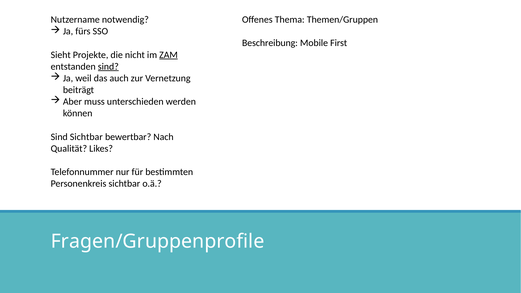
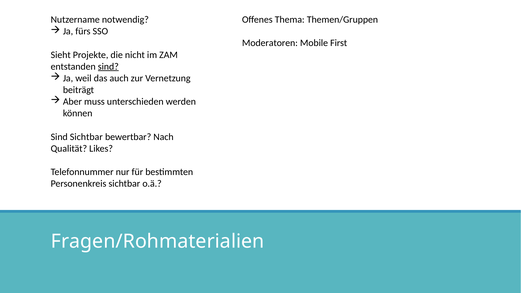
Beschreibung: Beschreibung -> Moderatoren
ZAM underline: present -> none
Fragen/Gruppenprofile: Fragen/Gruppenprofile -> Fragen/Rohmaterialien
